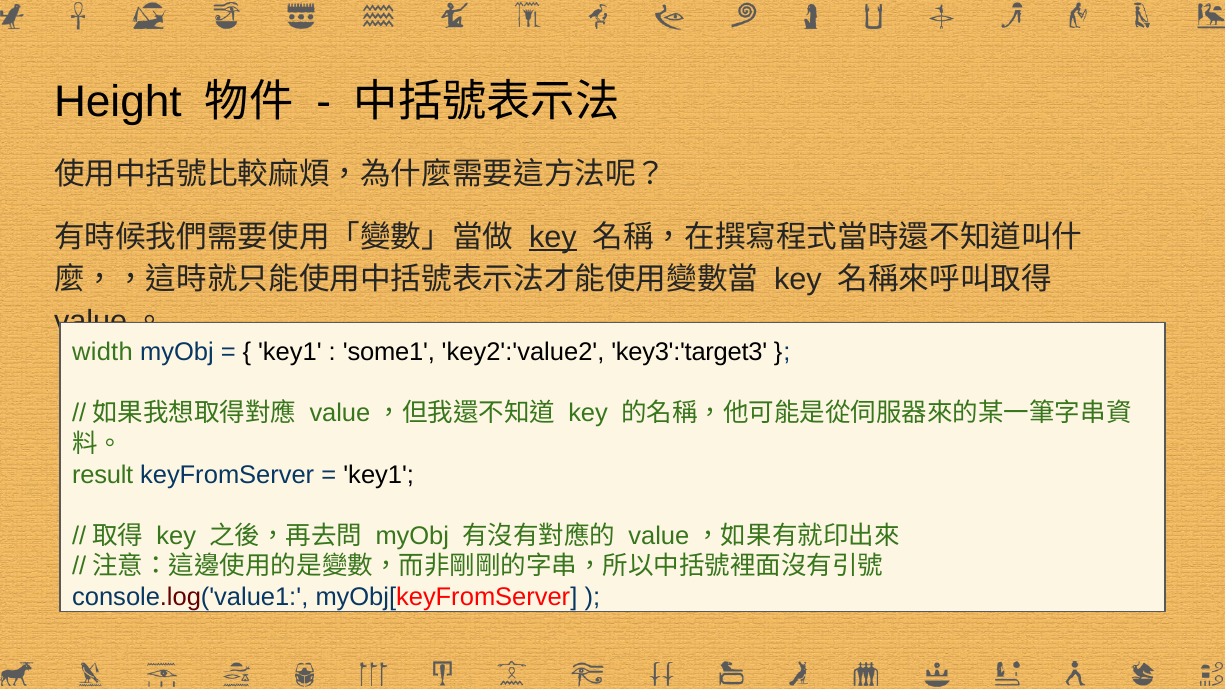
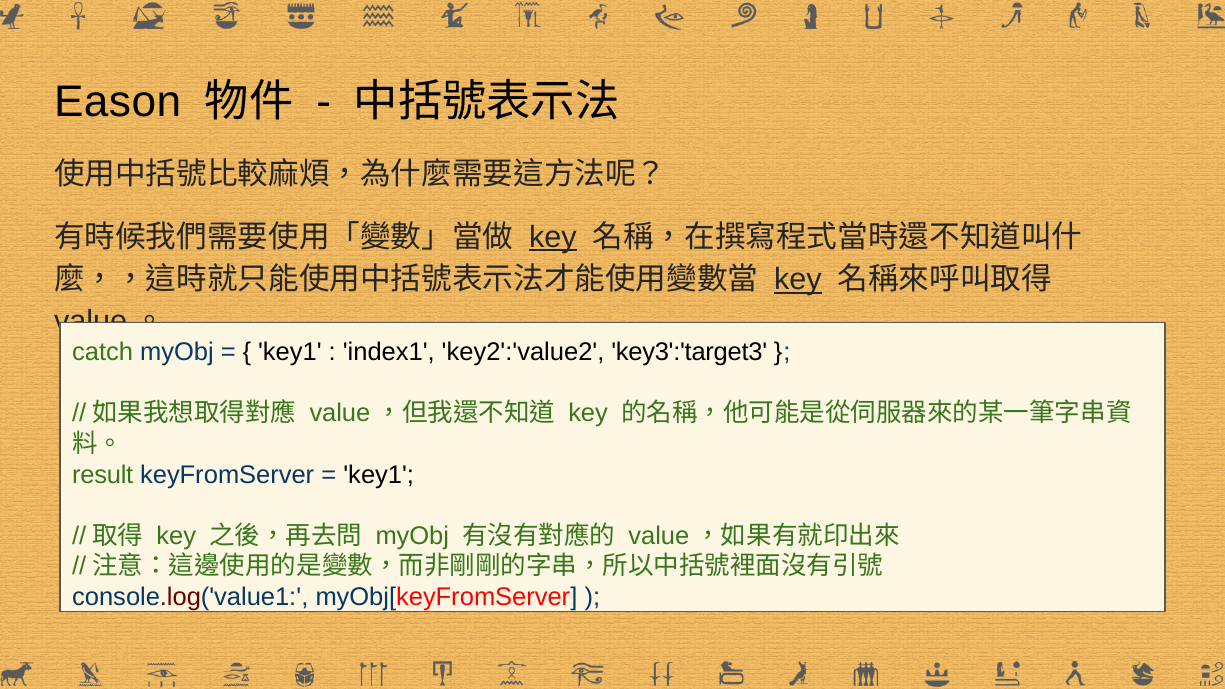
Height: Height -> Eason
key at (798, 280) underline: none -> present
width: width -> catch
some1: some1 -> index1
